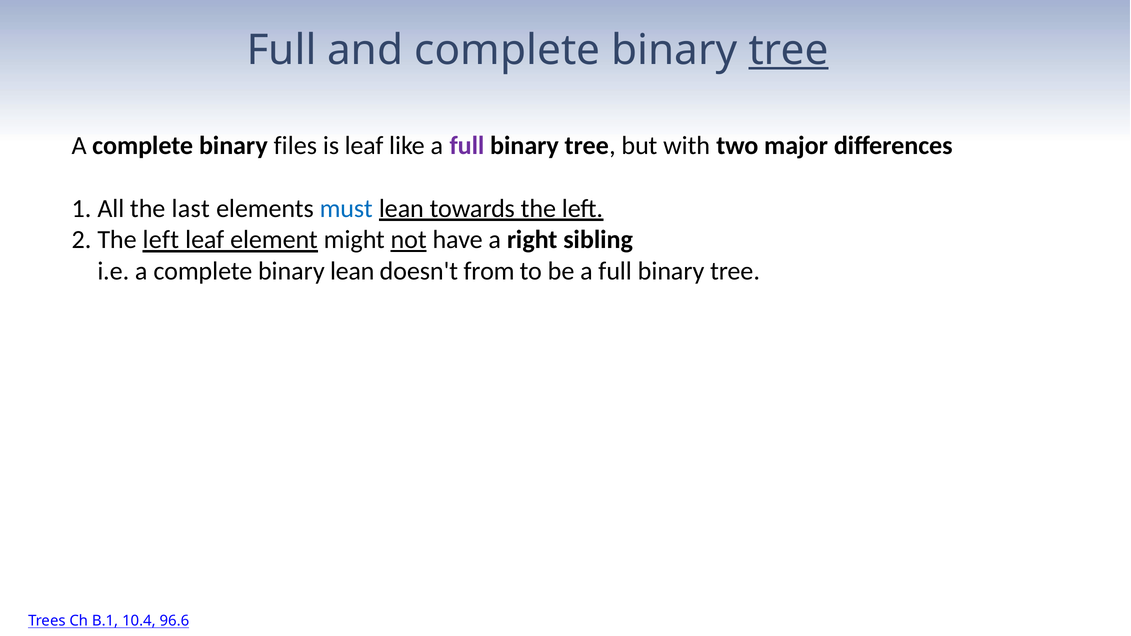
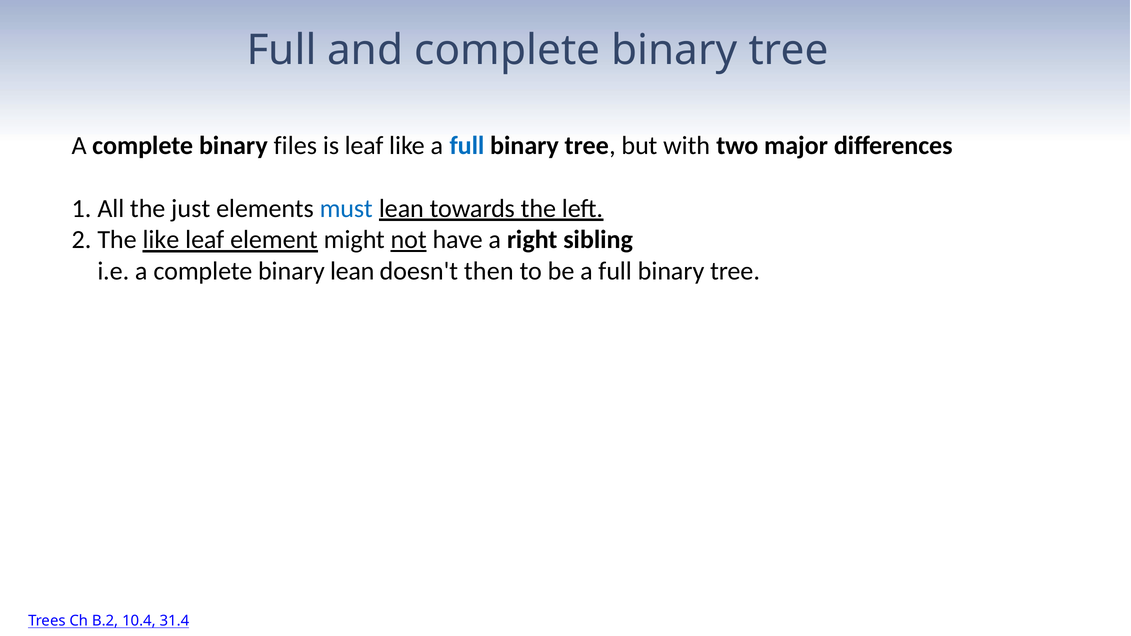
tree at (789, 50) underline: present -> none
full at (467, 146) colour: purple -> blue
last: last -> just
left at (161, 240): left -> like
from: from -> then
B.1: B.1 -> B.2
96.6: 96.6 -> 31.4
